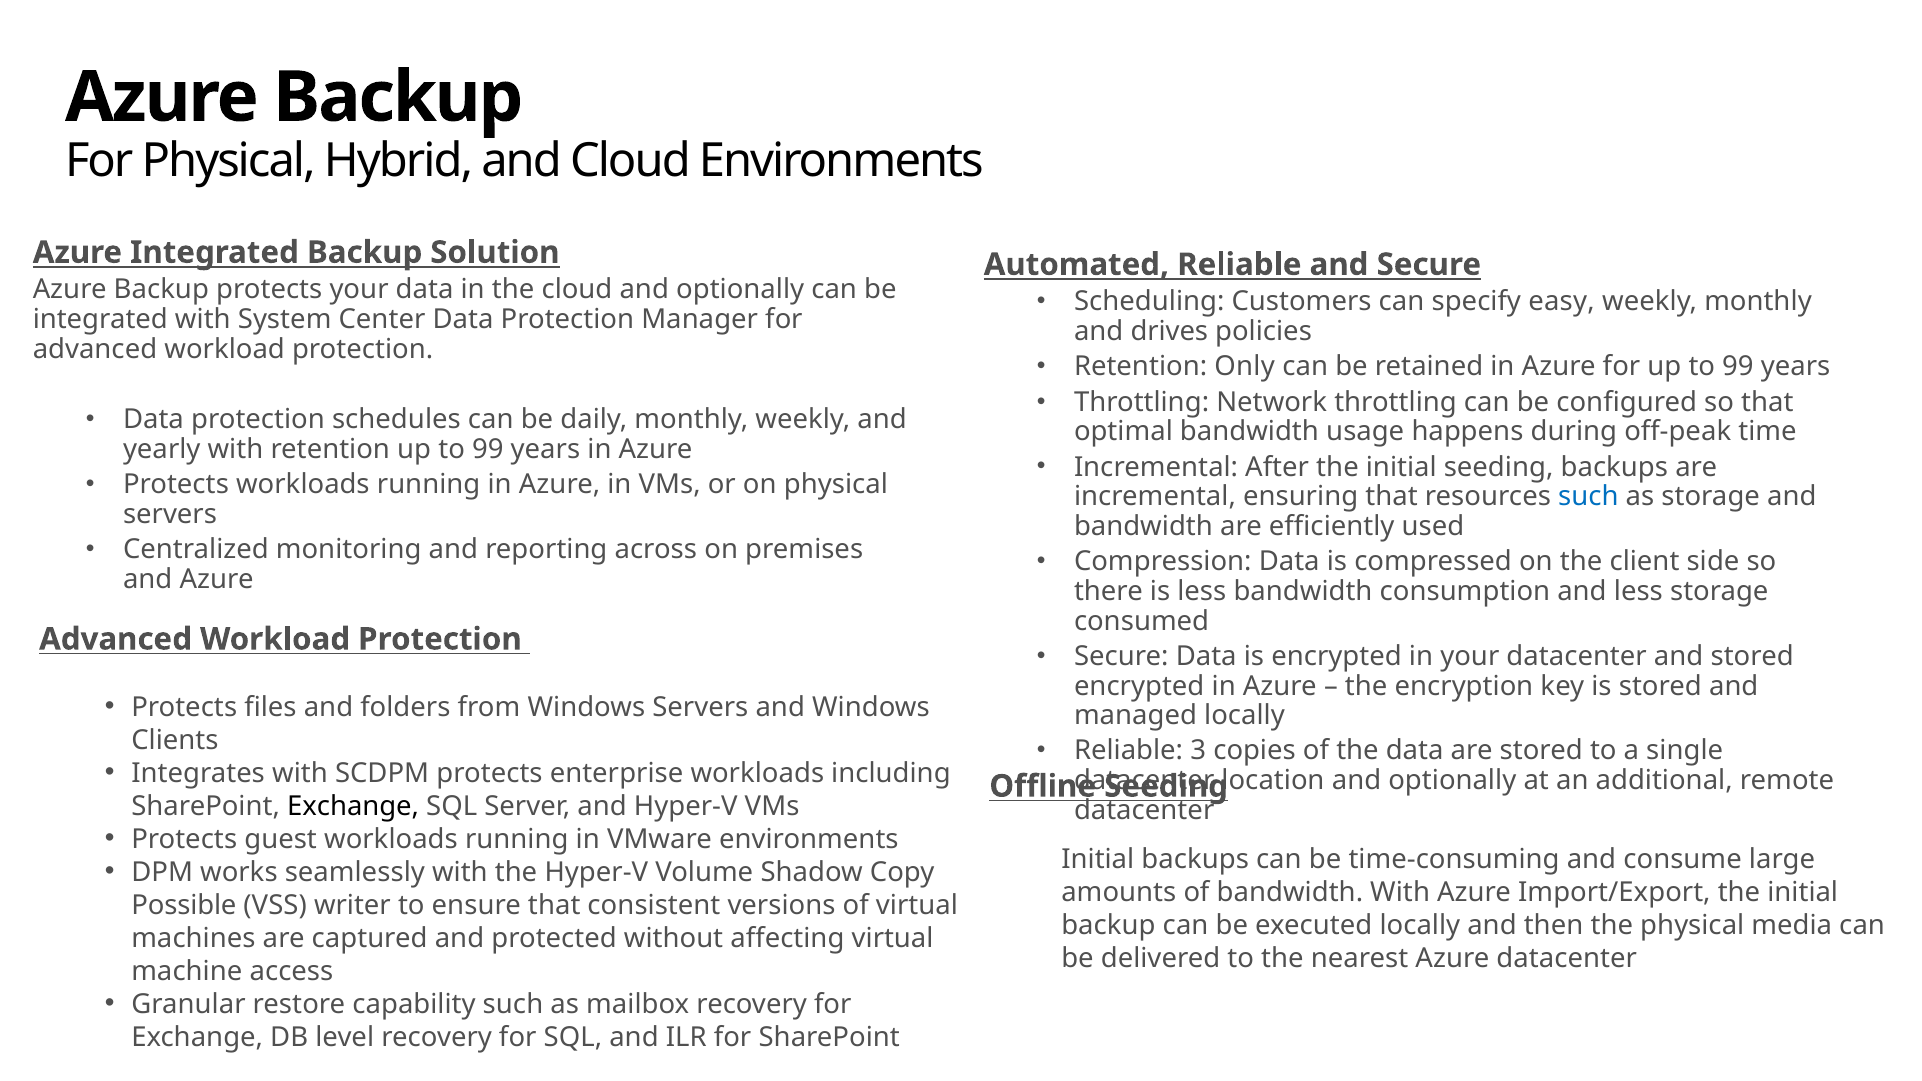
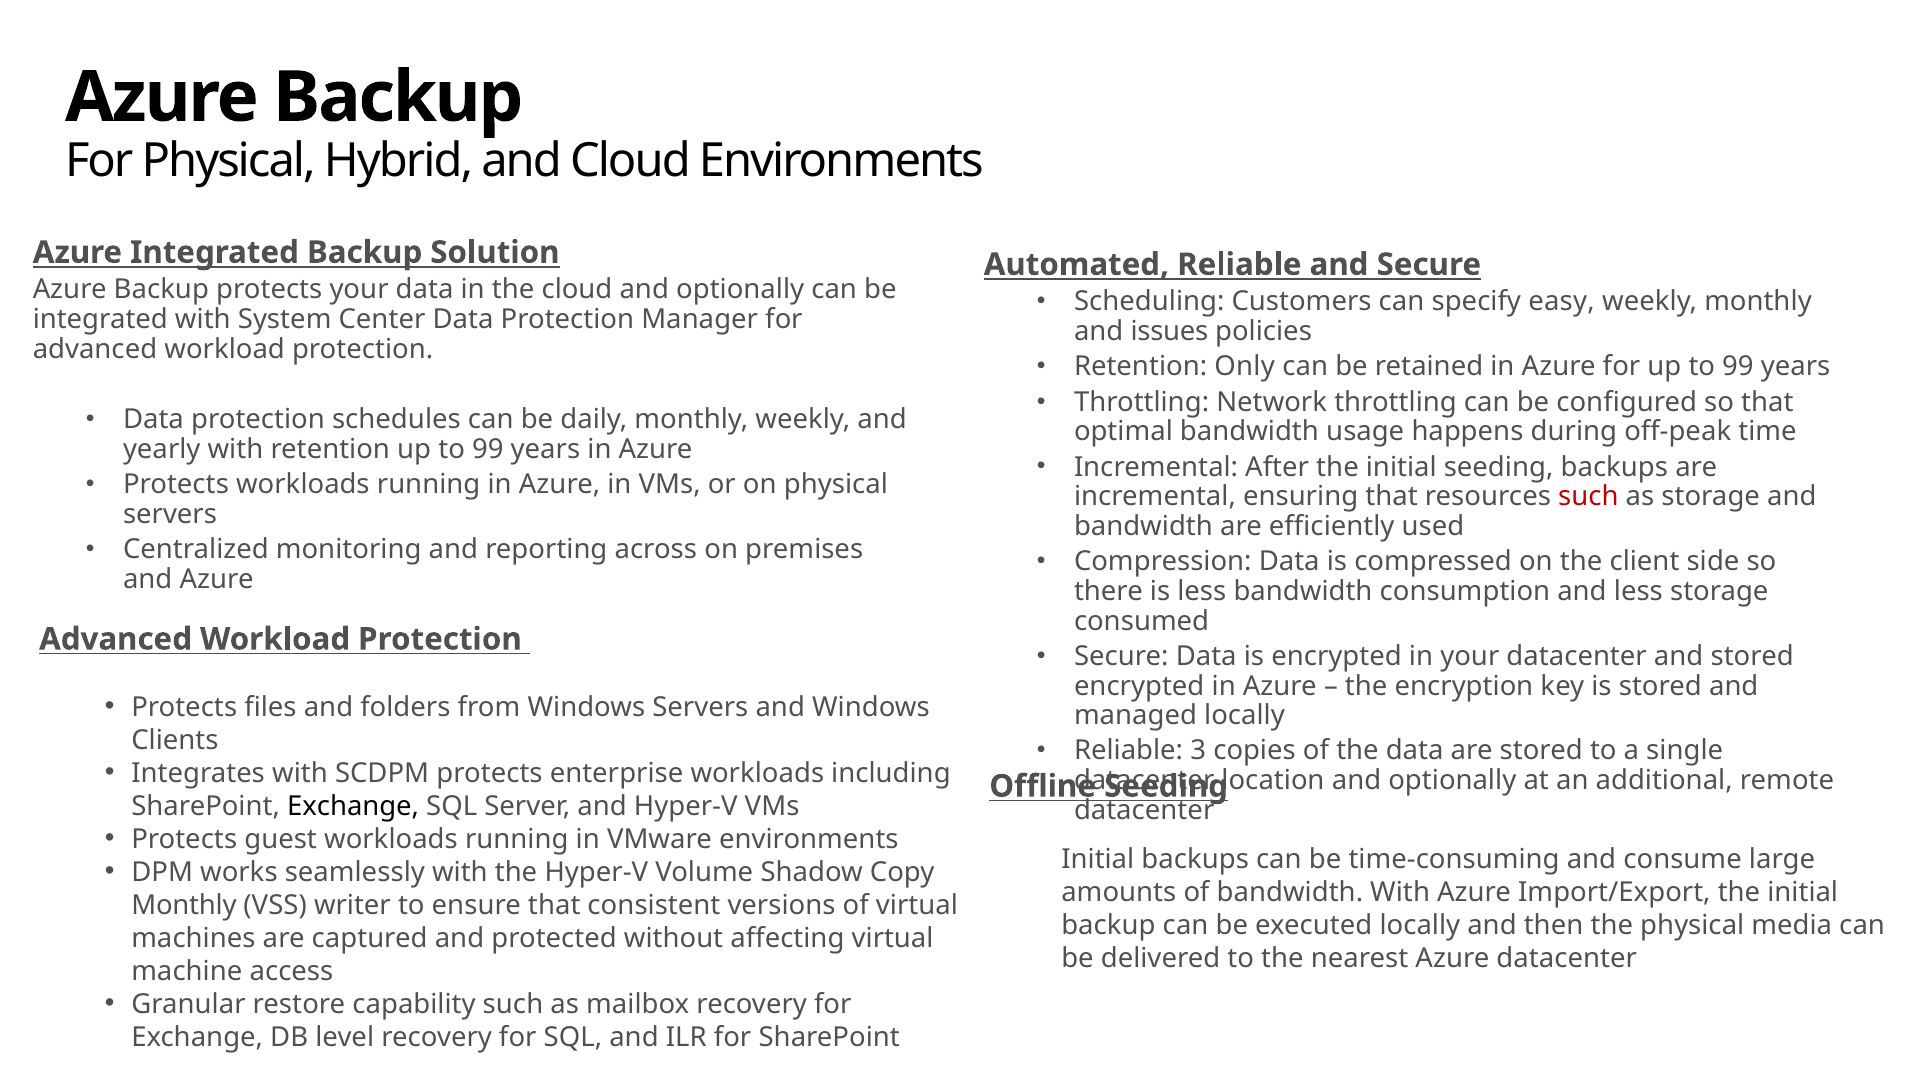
drives: drives -> issues
such at (1588, 497) colour: blue -> red
Possible at (184, 905): Possible -> Monthly
